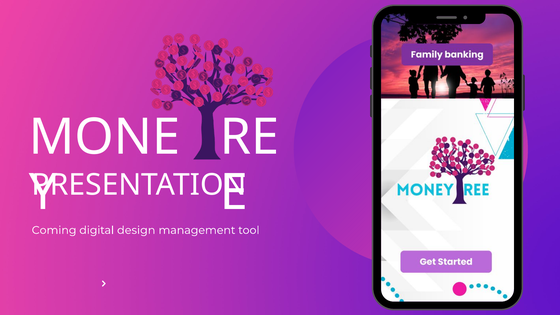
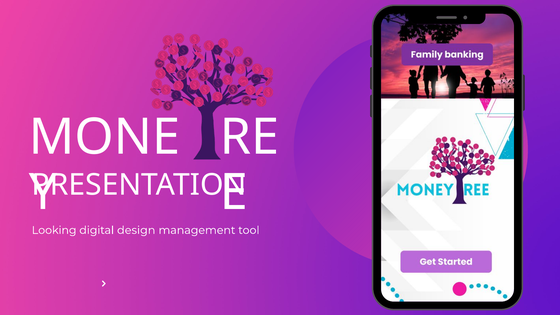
Coming: Coming -> Looking
